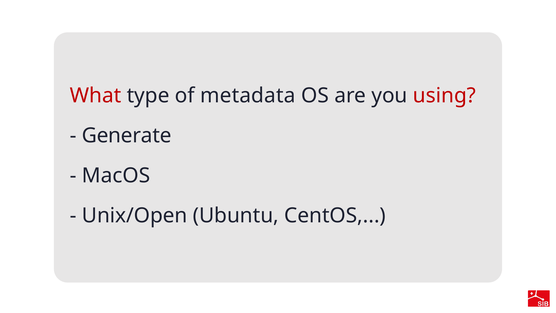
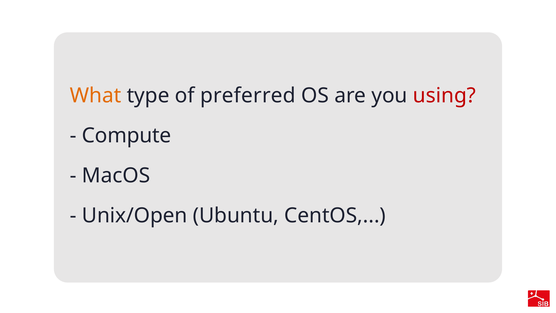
What colour: red -> orange
metadata: metadata -> preferred
Generate: Generate -> Compute
